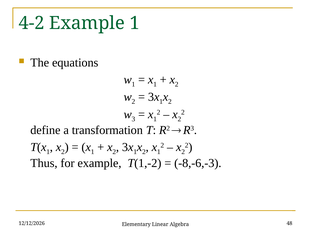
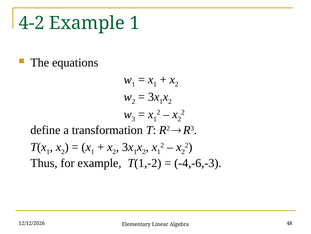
-8,-6,-3: -8,-6,-3 -> -4,-6,-3
